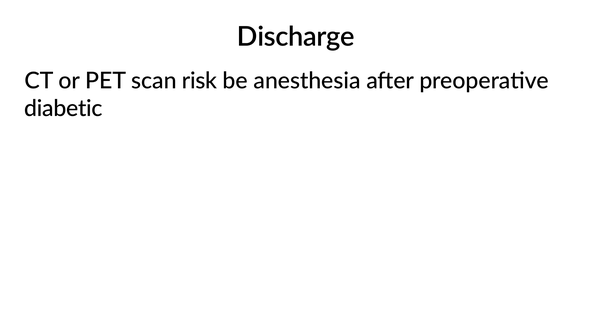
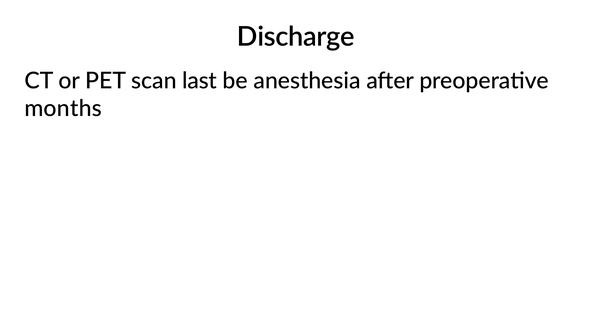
risk: risk -> last
diabetic: diabetic -> months
